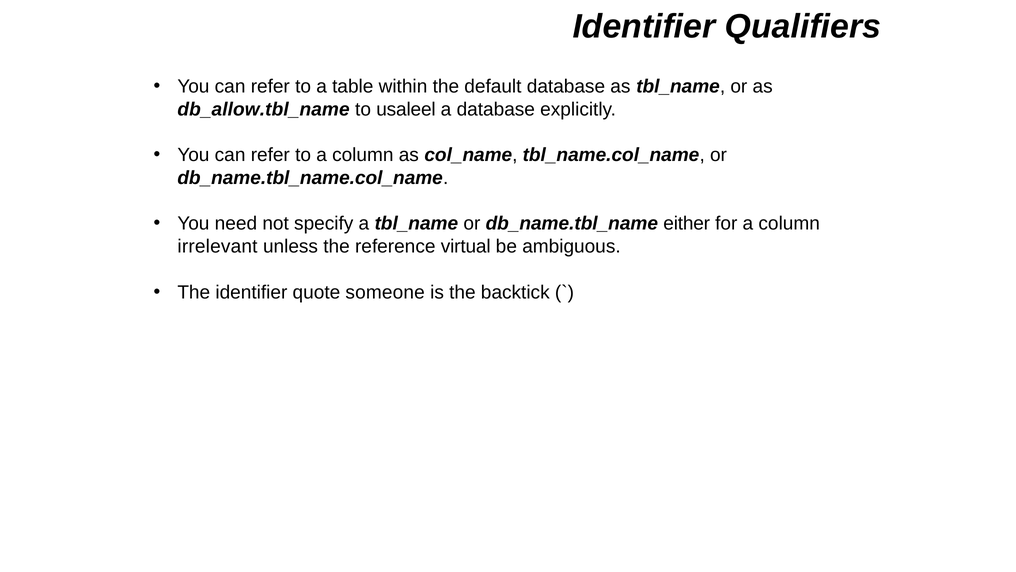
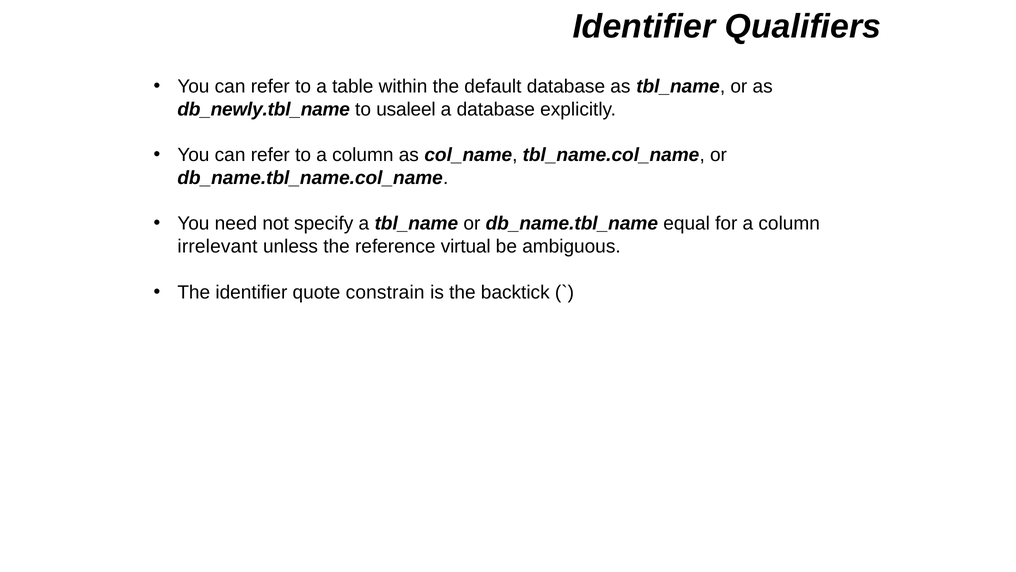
db_allow.tbl_name: db_allow.tbl_name -> db_newly.tbl_name
either: either -> equal
someone: someone -> constrain
